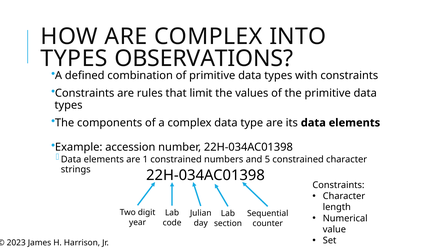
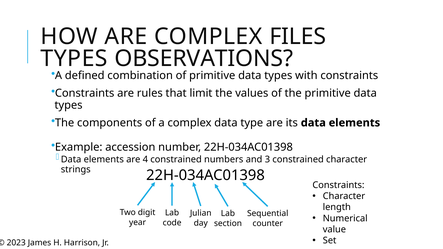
INTO: INTO -> FILES
1: 1 -> 4
5: 5 -> 3
